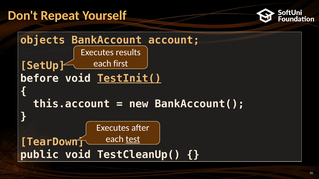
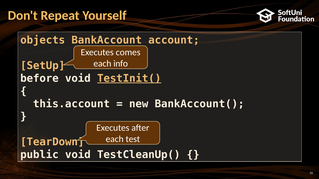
results: results -> comes
first: first -> info
test underline: present -> none
